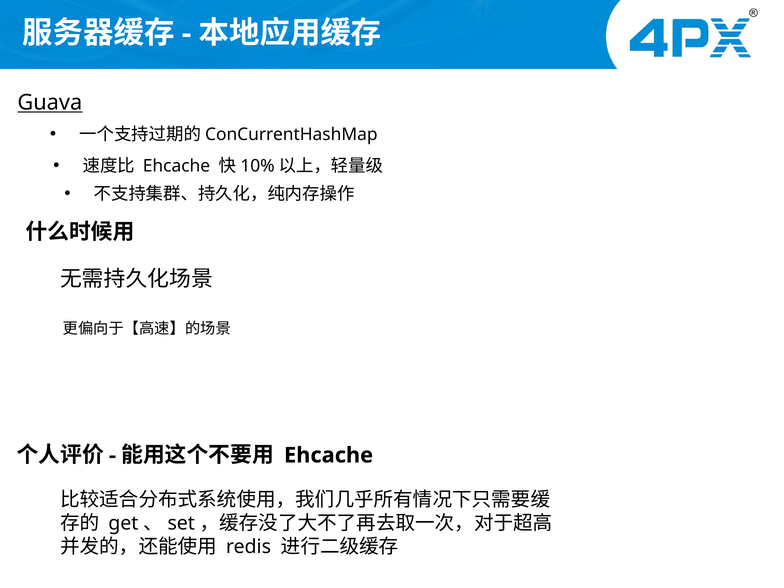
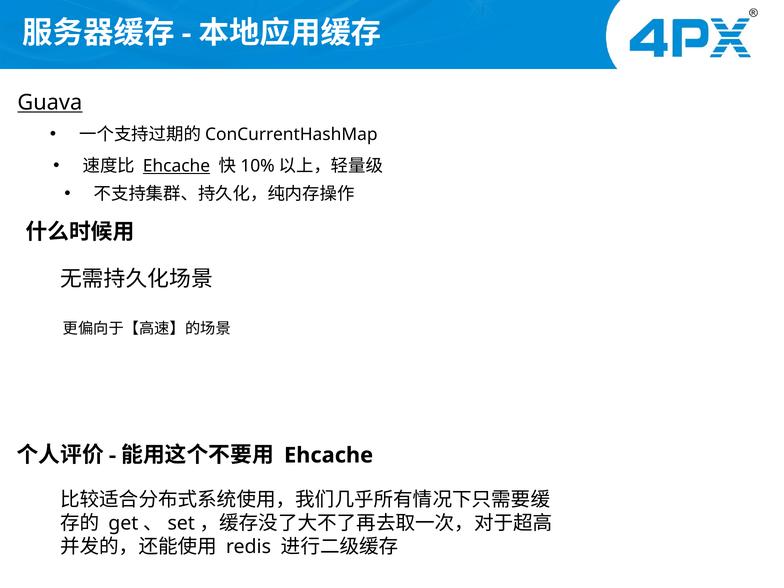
Ehcache at (176, 166) underline: none -> present
